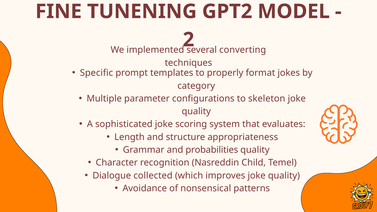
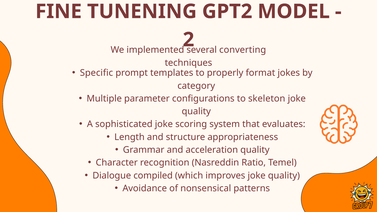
probabilities: probabilities -> acceleration
Child: Child -> Ratio
collected: collected -> compiled
